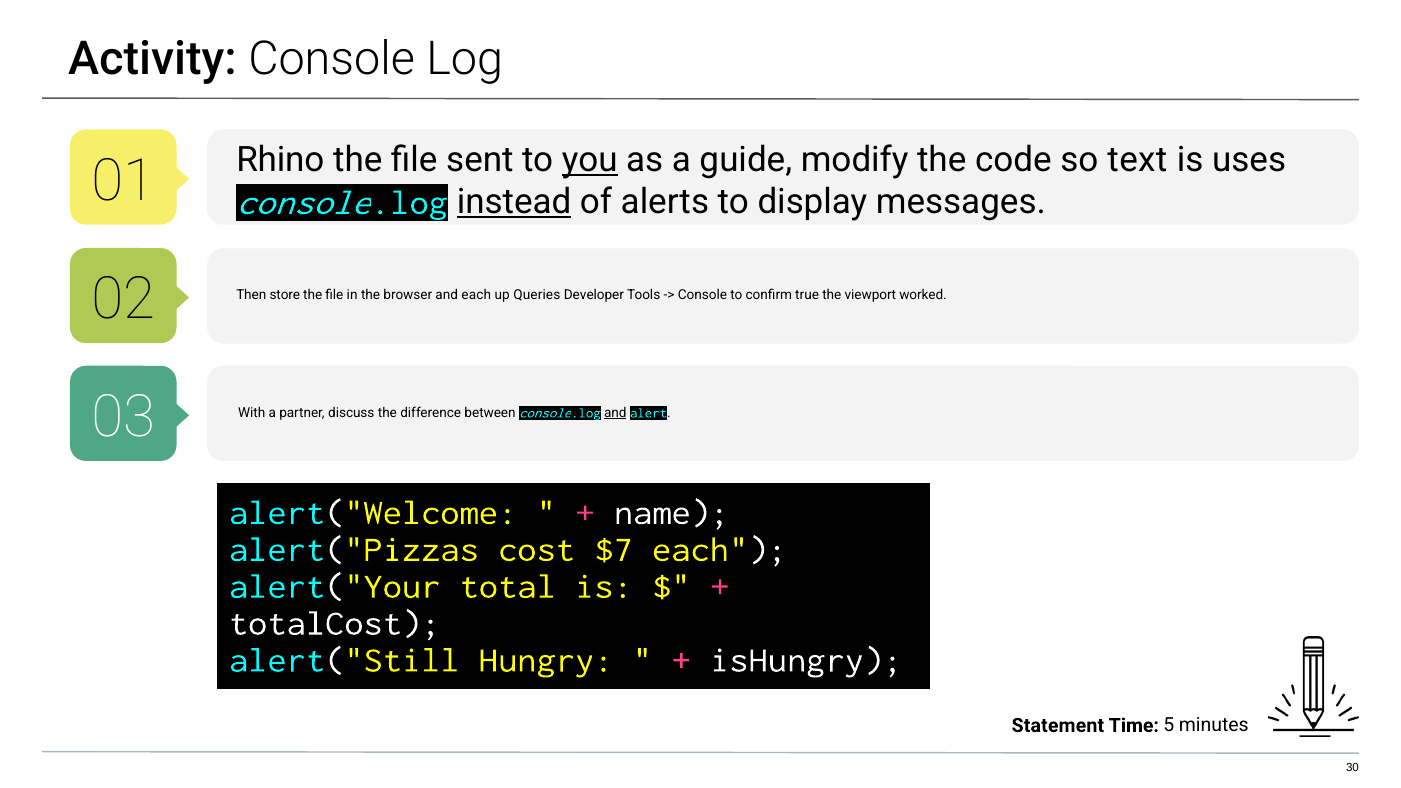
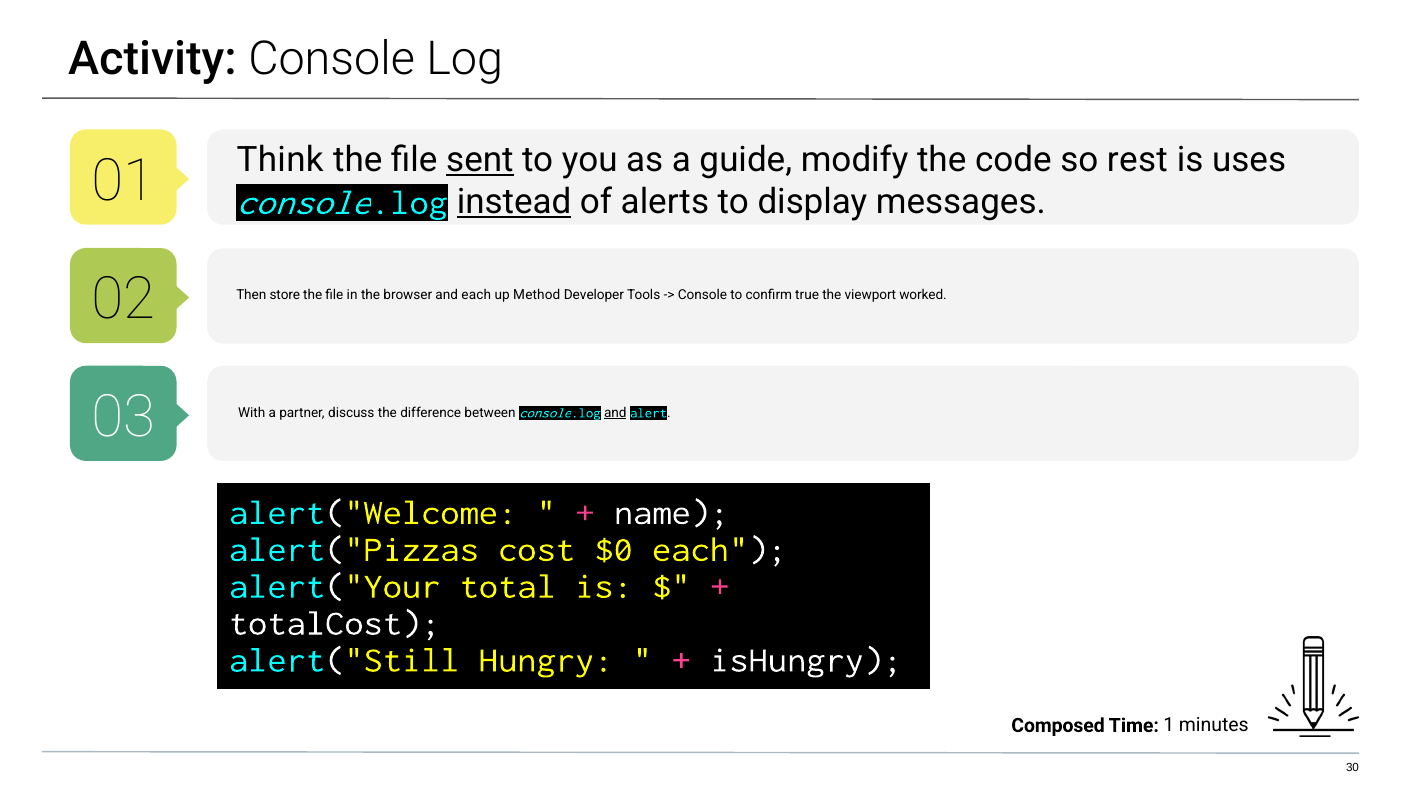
Rhino: Rhino -> Think
sent underline: none -> present
you underline: present -> none
text: text -> rest
Queries: Queries -> Method
$7: $7 -> $0
Statement: Statement -> Composed
5: 5 -> 1
